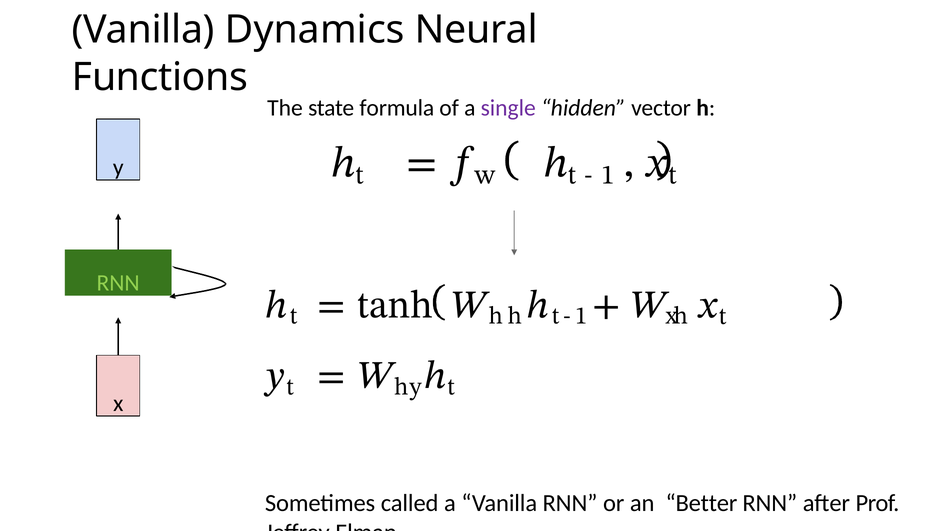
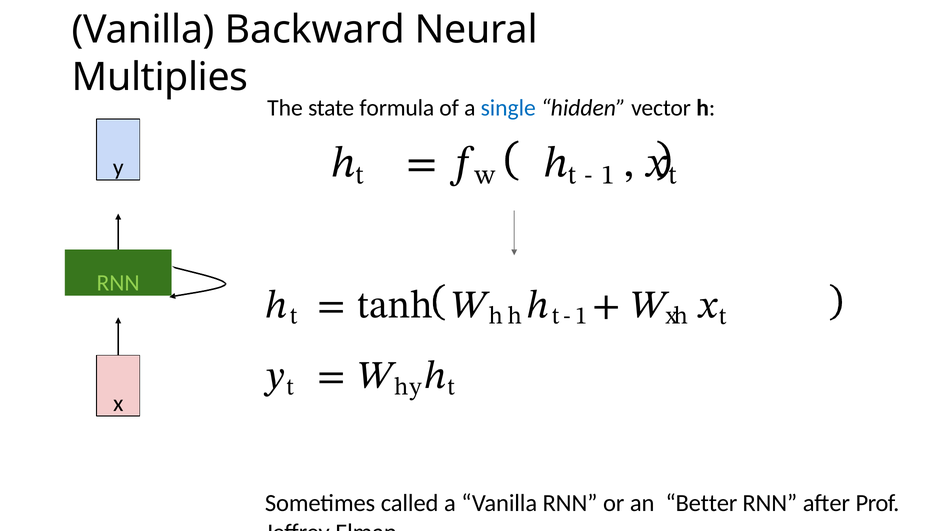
Dynamics: Dynamics -> Backward
Functions: Functions -> Multiplies
single colour: purple -> blue
